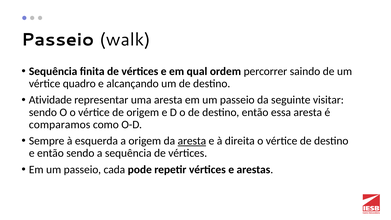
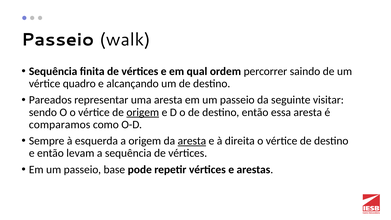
Atividade: Atividade -> Pareados
origem at (143, 112) underline: none -> present
então sendo: sendo -> levam
cada: cada -> base
